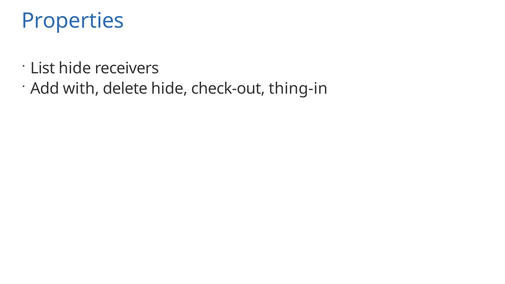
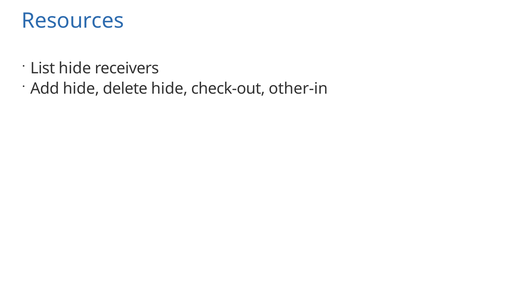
Properties: Properties -> Resources
Add with: with -> hide
thing-in: thing-in -> other-in
